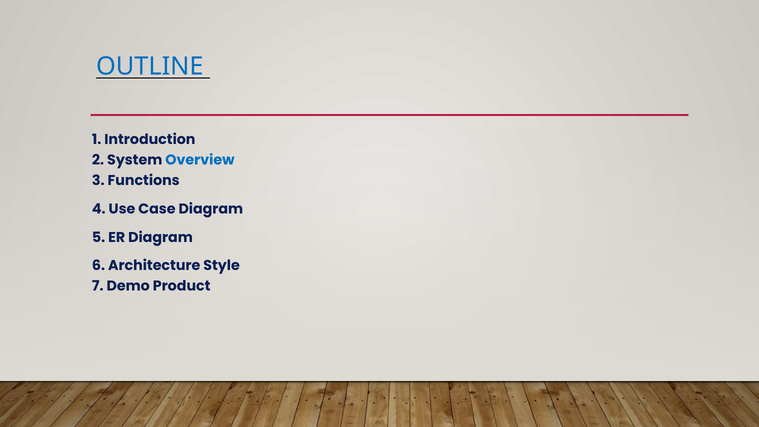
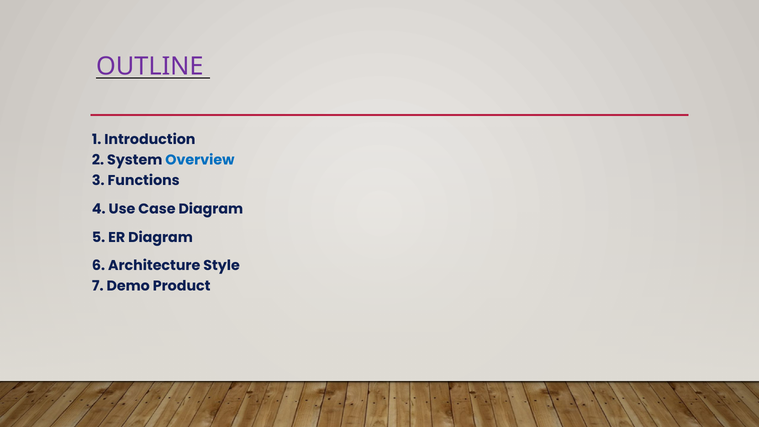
OUTLINE colour: blue -> purple
